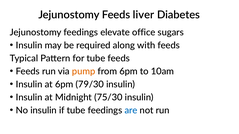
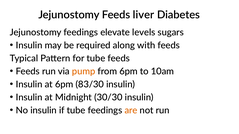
office: office -> levels
79/30: 79/30 -> 83/30
75/30: 75/30 -> 30/30
are colour: blue -> orange
